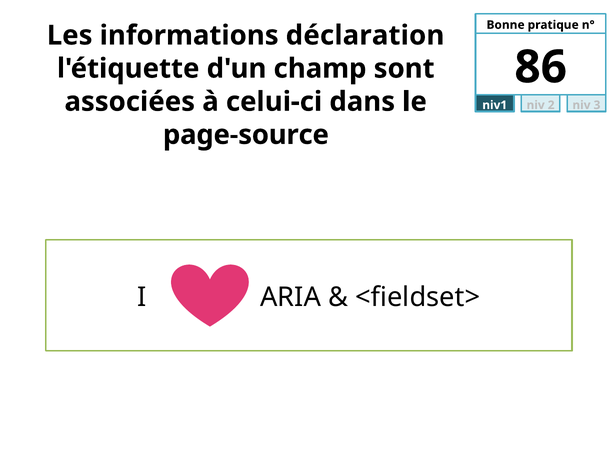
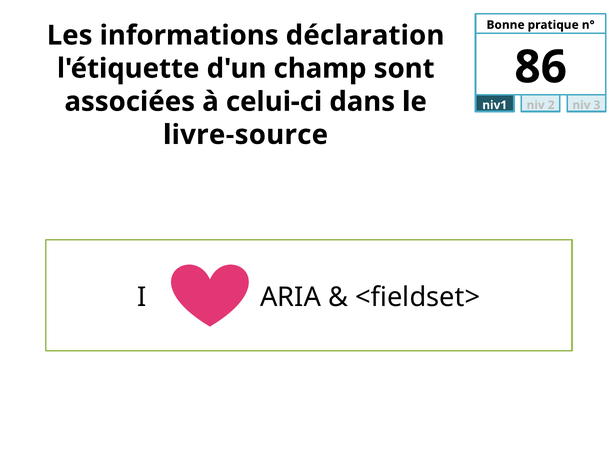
page-source: page-source -> livre-source
